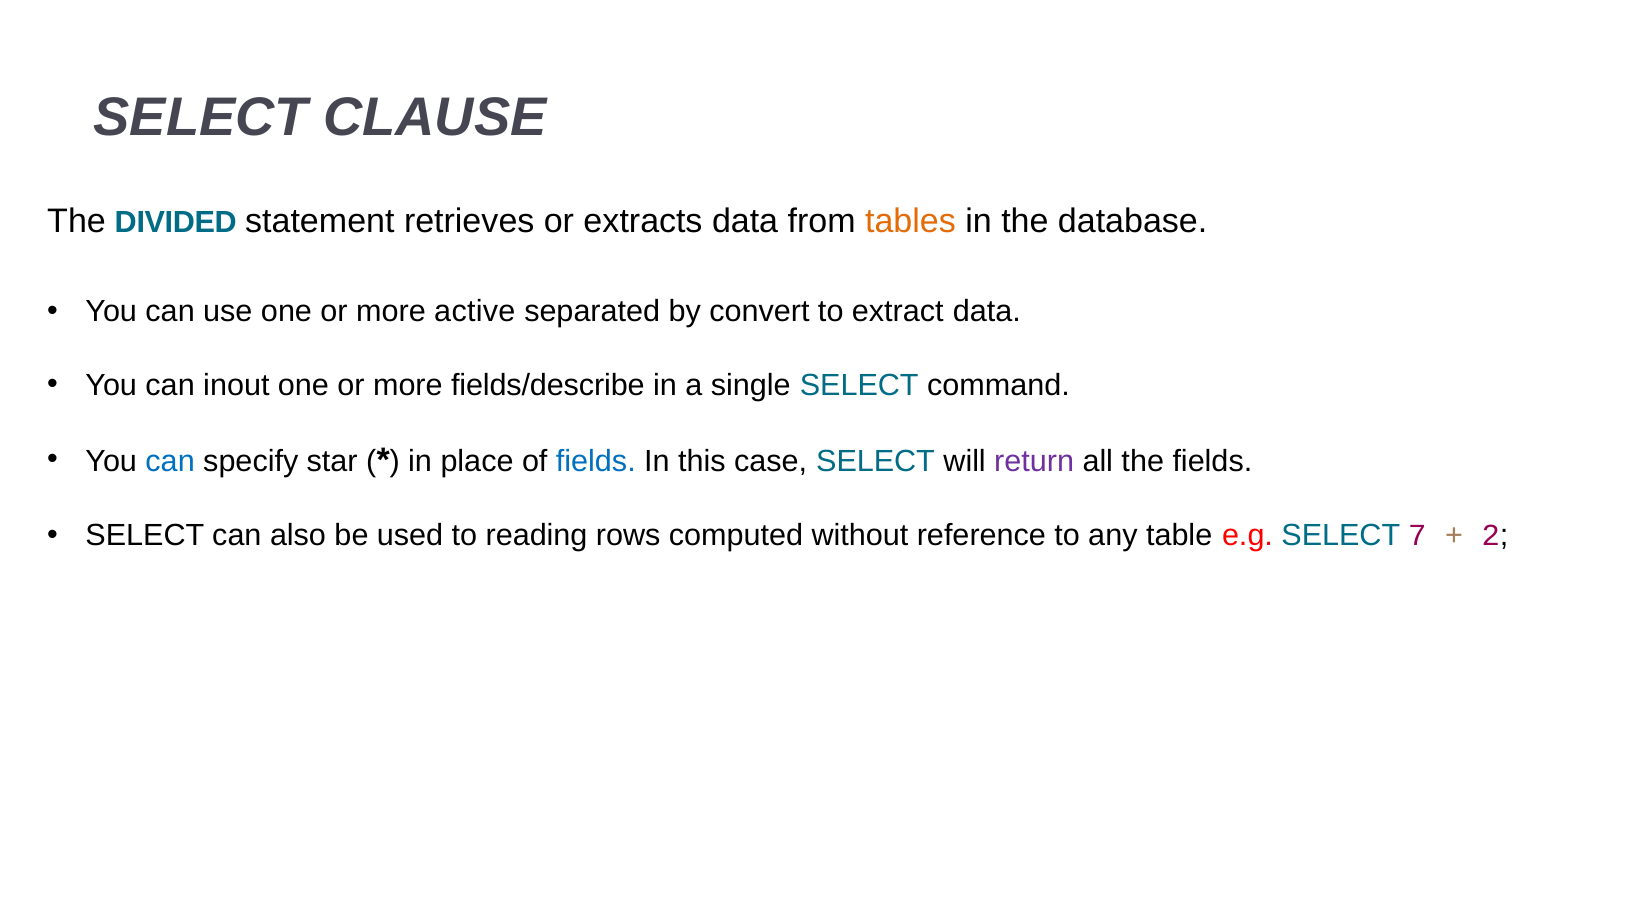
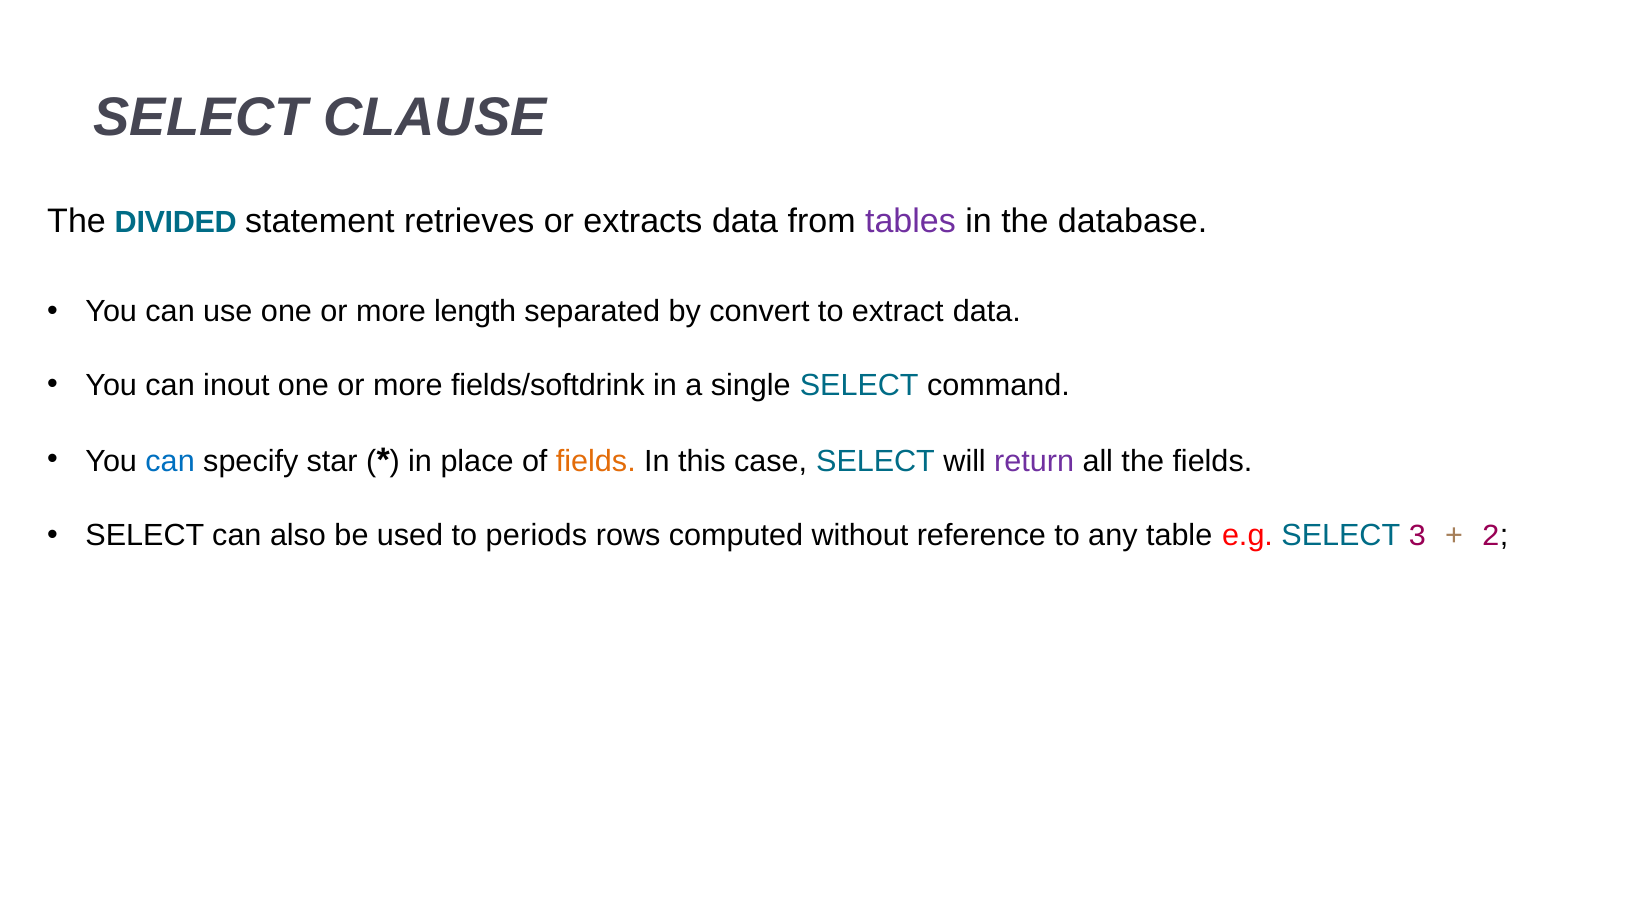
tables colour: orange -> purple
active: active -> length
fields/describe: fields/describe -> fields/softdrink
fields at (596, 462) colour: blue -> orange
reading: reading -> periods
7: 7 -> 3
